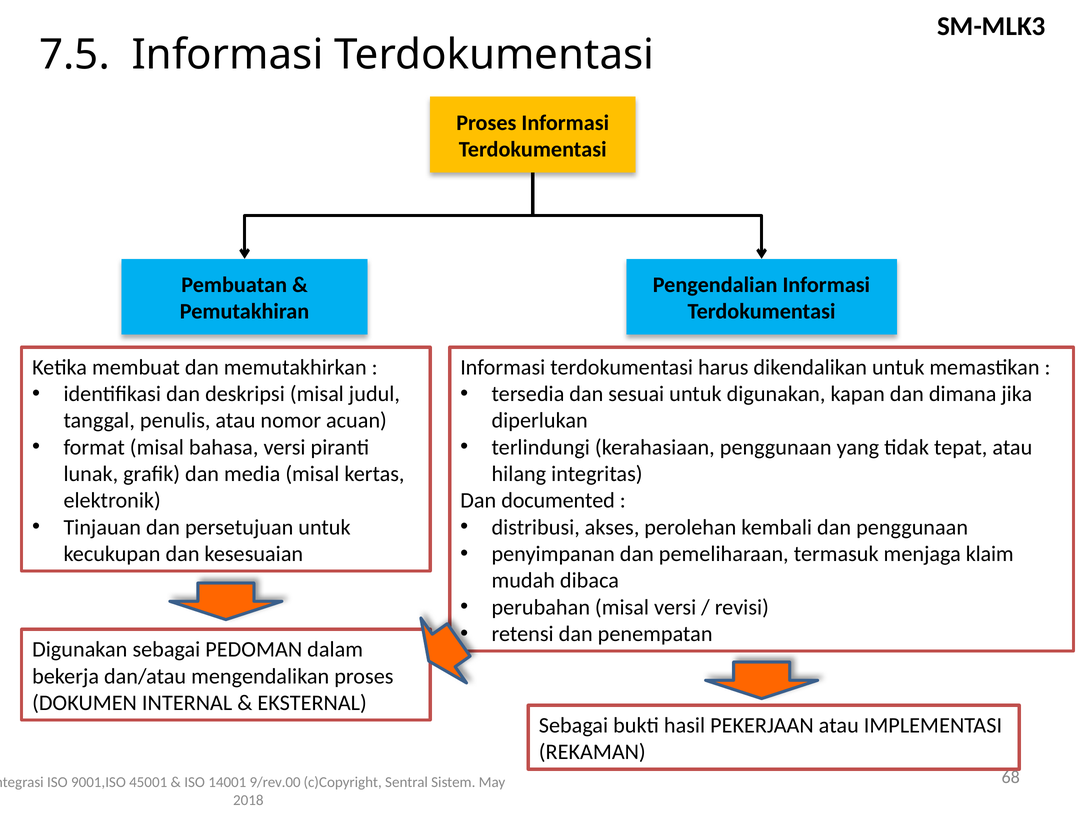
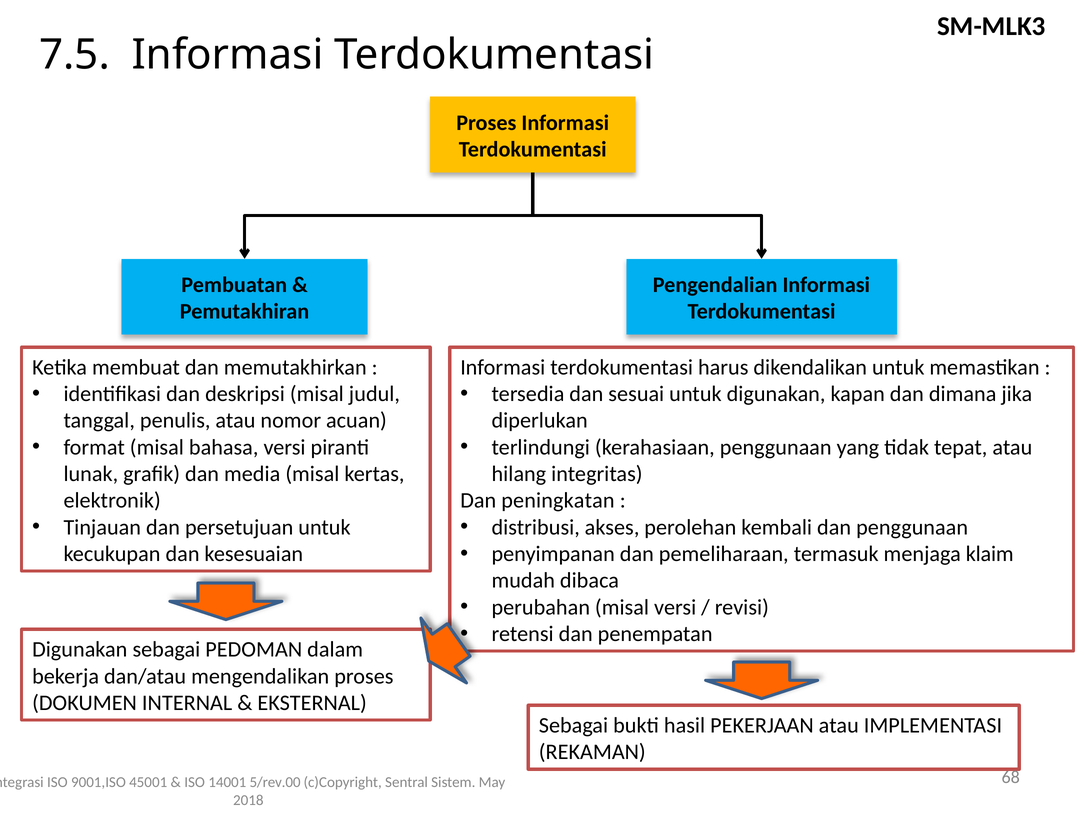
documented: documented -> peningkatan
9/rev.00: 9/rev.00 -> 5/rev.00
